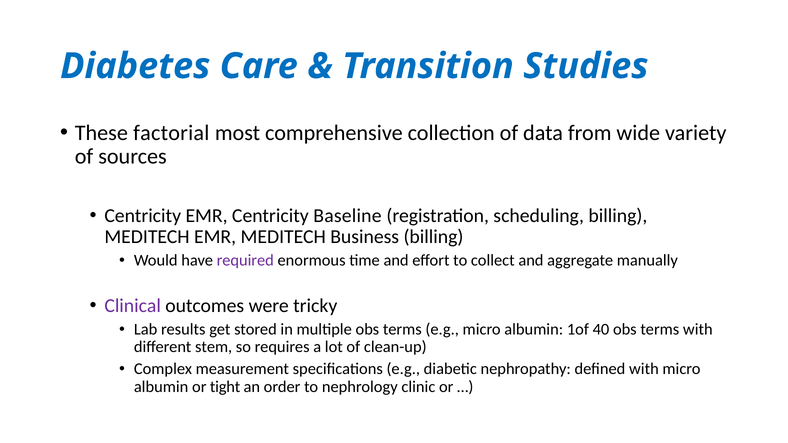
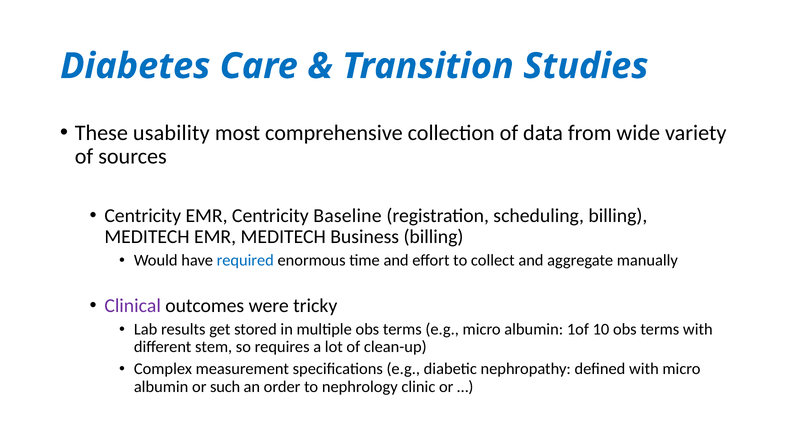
factorial: factorial -> usability
required colour: purple -> blue
40: 40 -> 10
tight: tight -> such
